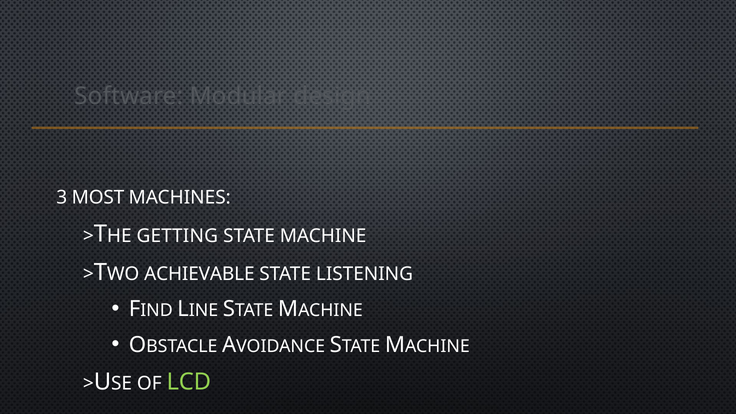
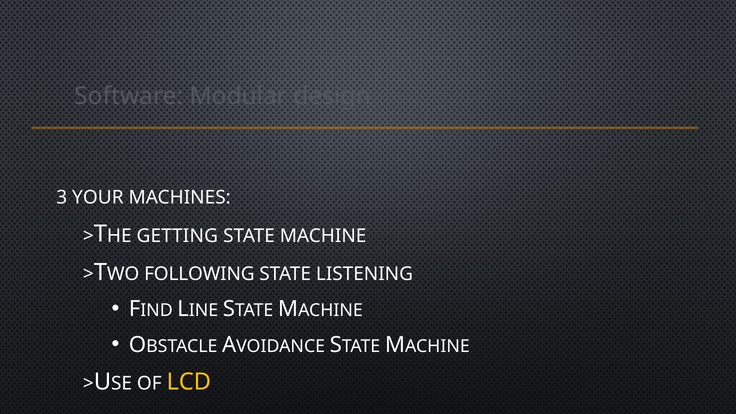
MOST: MOST -> YOUR
ACHIEVABLE: ACHIEVABLE -> FOLLOWING
LCD colour: light green -> yellow
